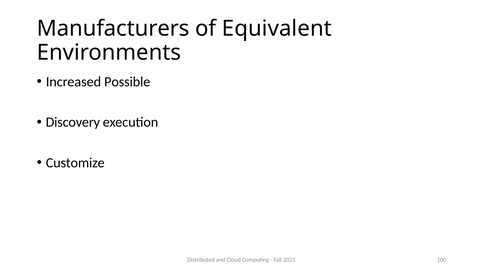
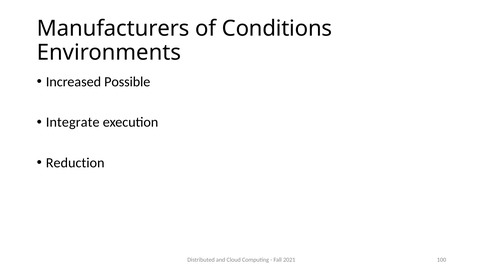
Equivalent: Equivalent -> Conditions
Discovery: Discovery -> Integrate
Customize: Customize -> Reduction
